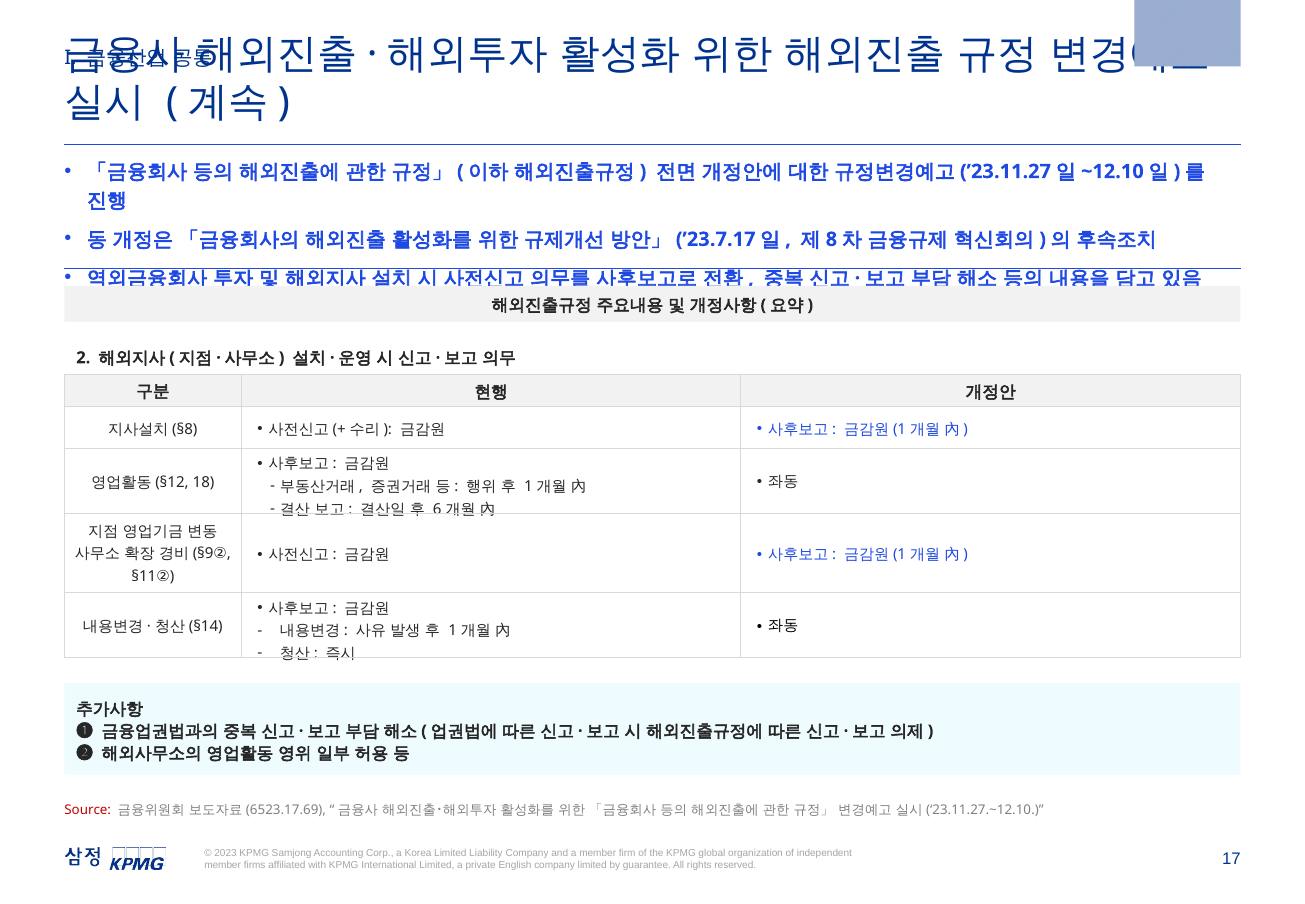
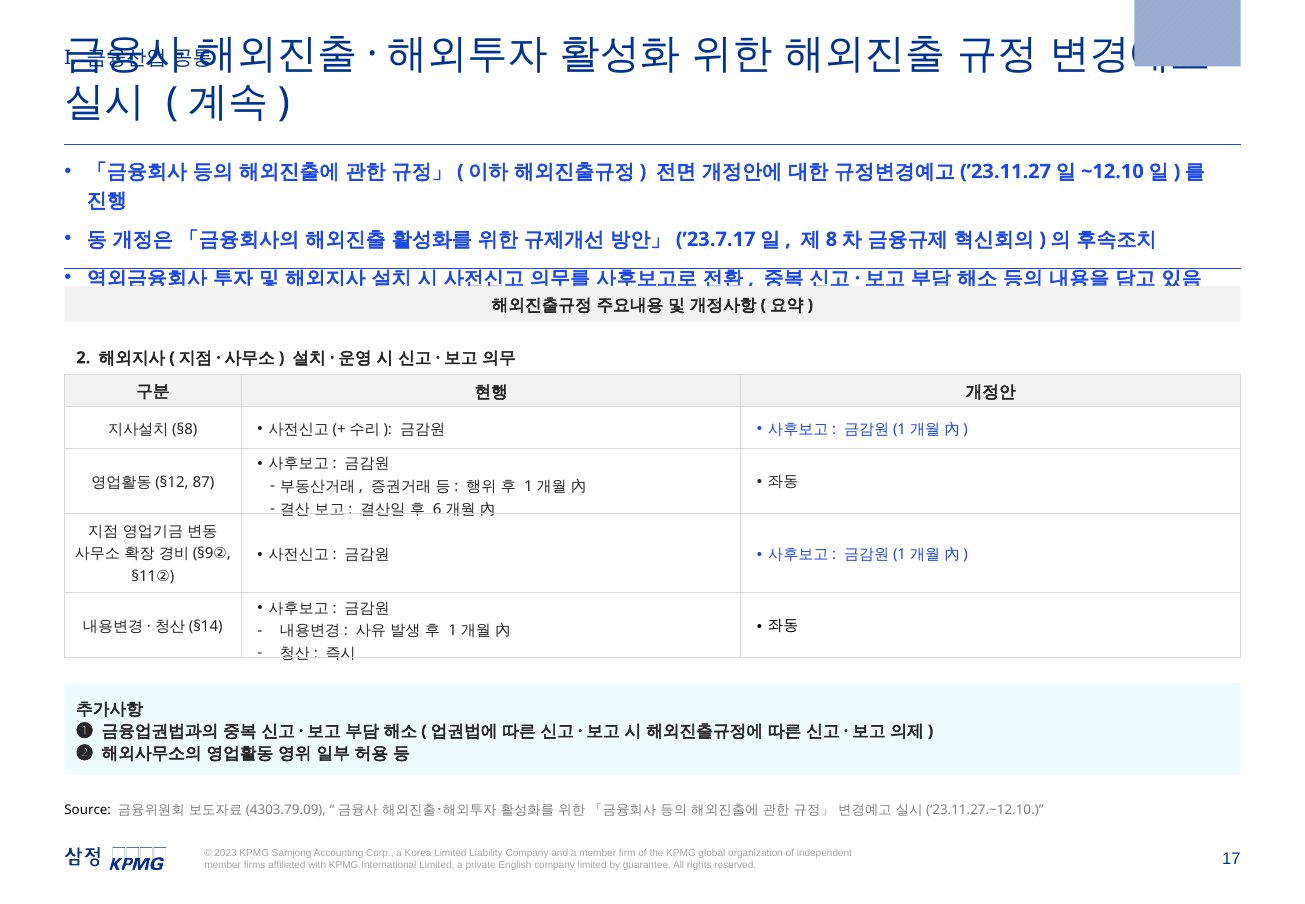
18: 18 -> 87
Source colour: red -> black
6523.17.69: 6523.17.69 -> 4303.79.09
